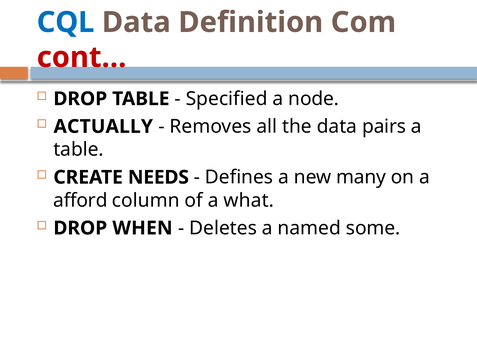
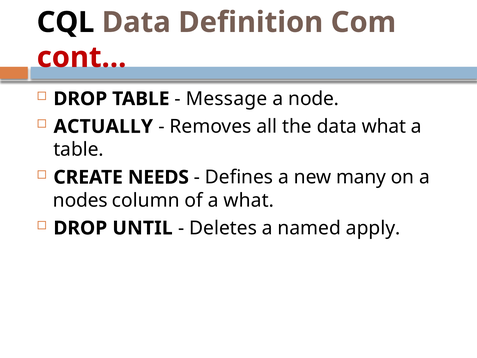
CQL colour: blue -> black
Specified: Specified -> Message
data pairs: pairs -> what
afford: afford -> nodes
WHEN: WHEN -> UNTIL
some: some -> apply
